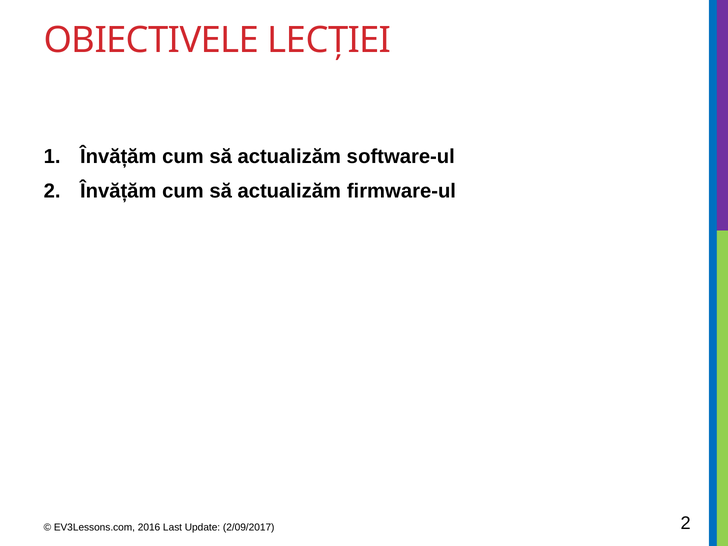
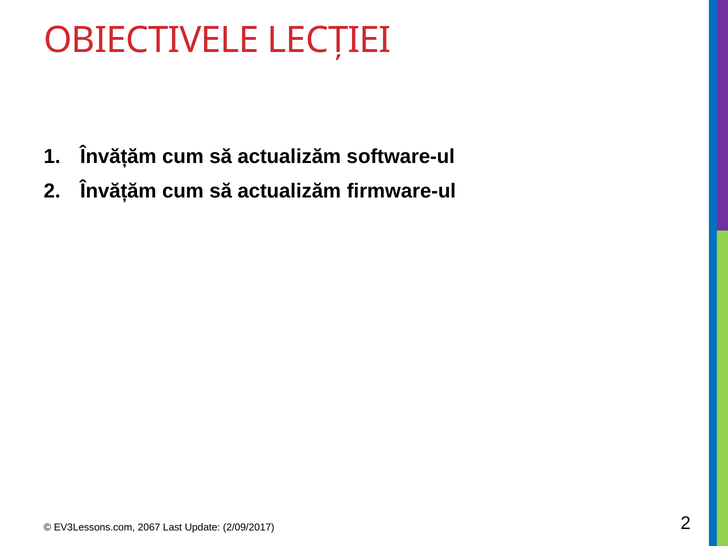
2016: 2016 -> 2067
